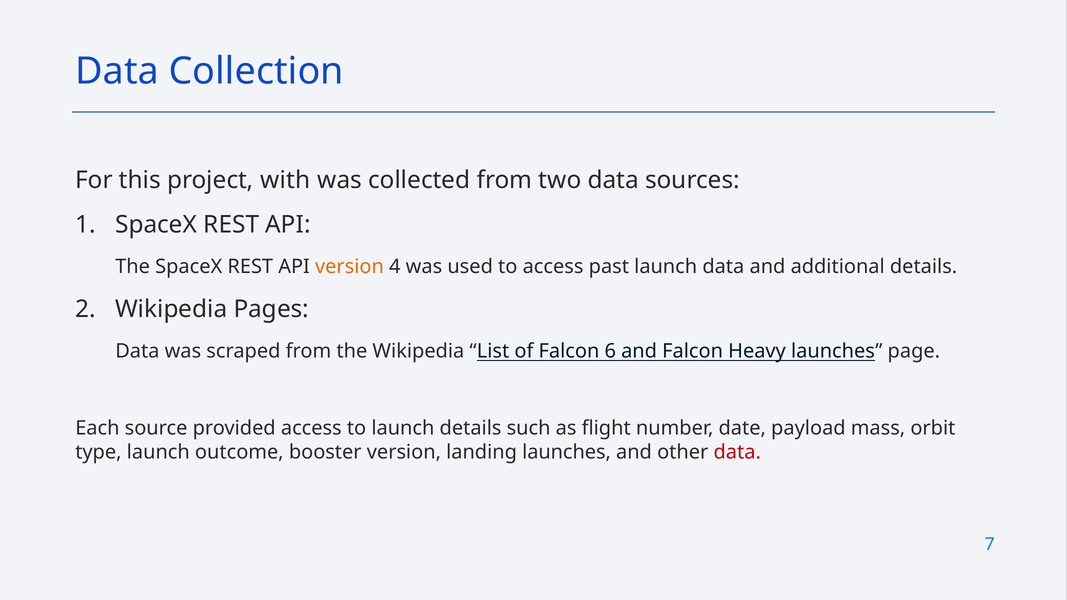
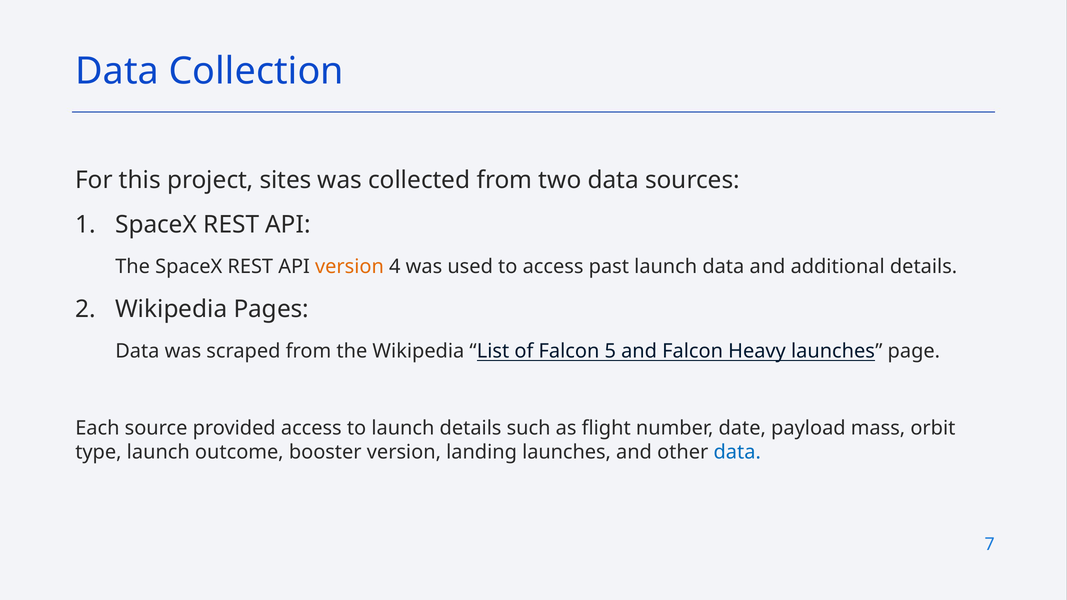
with: with -> sites
6: 6 -> 5
data at (737, 452) colour: red -> blue
